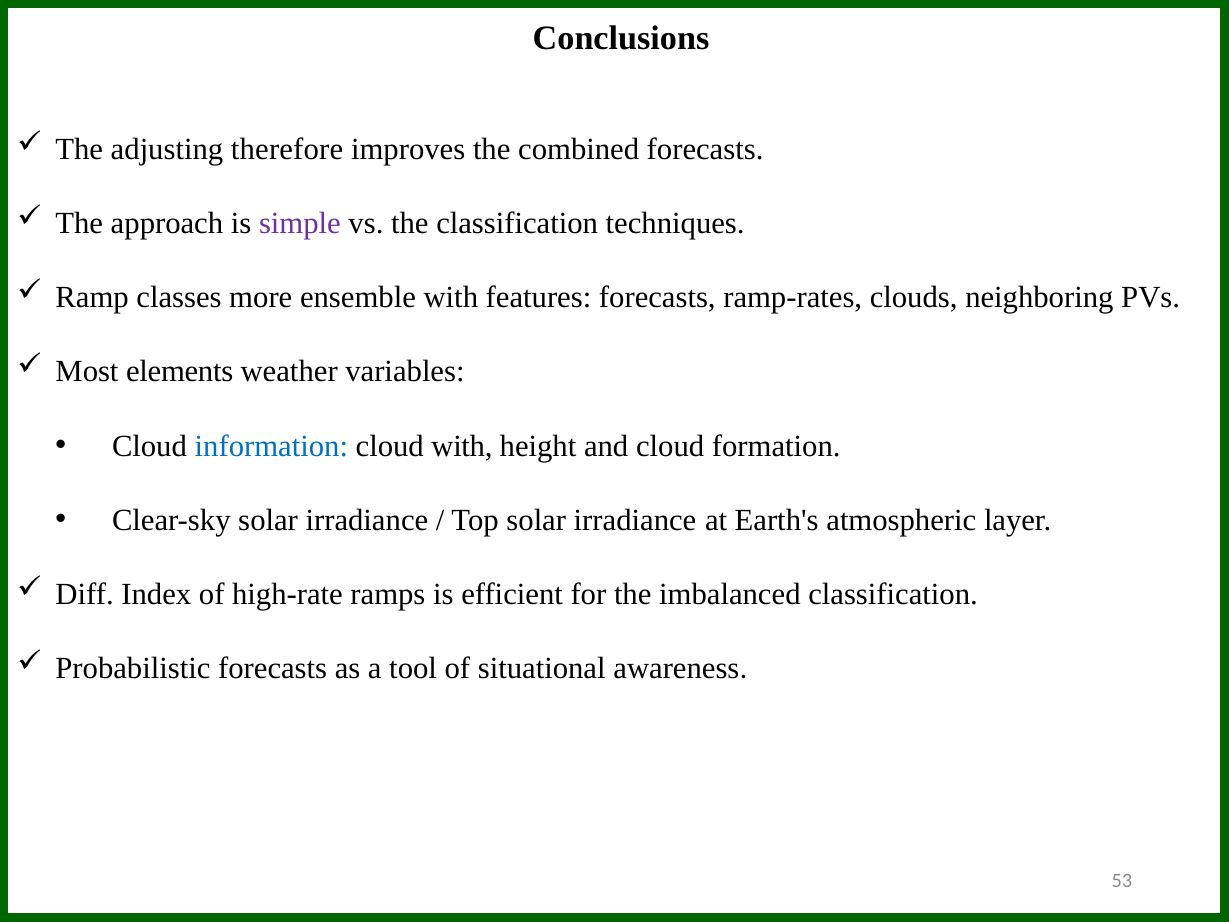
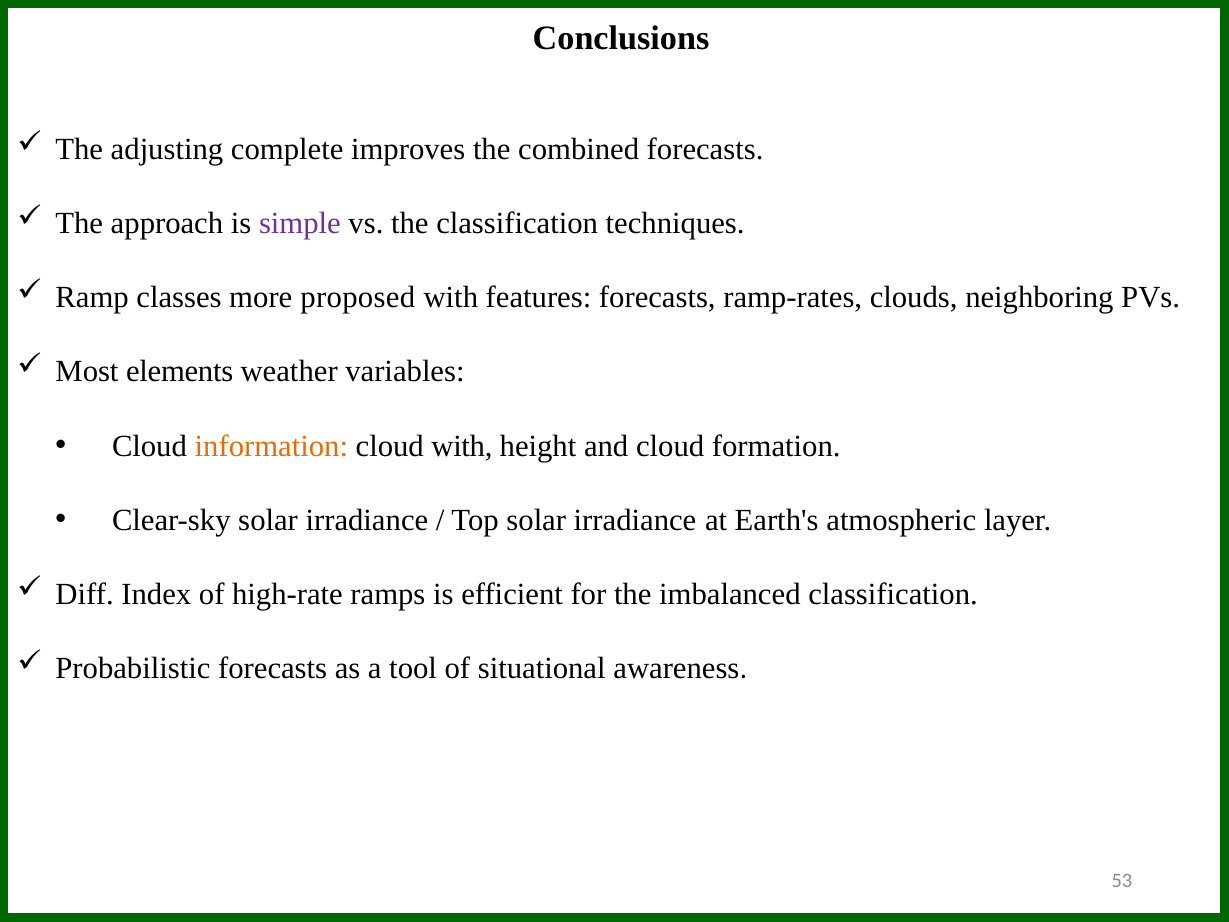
therefore: therefore -> complete
ensemble: ensemble -> proposed
information colour: blue -> orange
